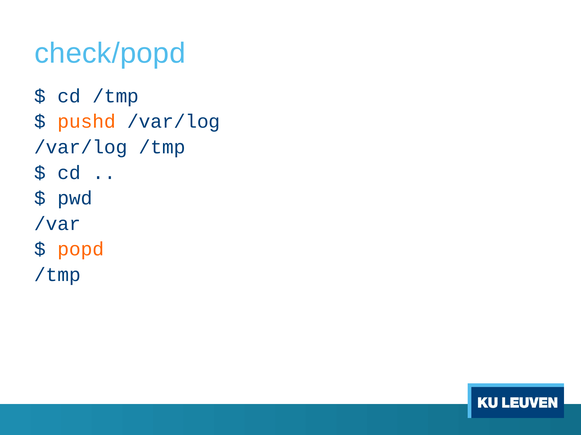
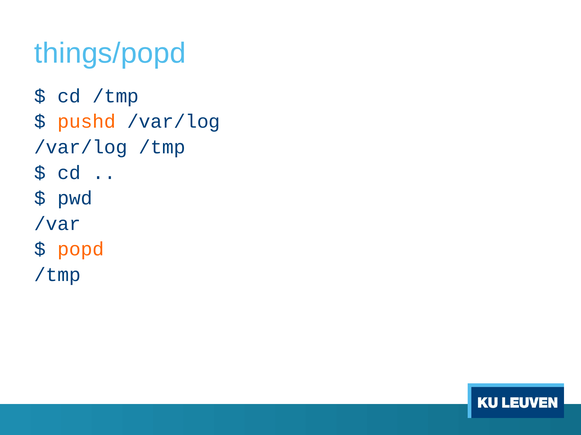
check/popd: check/popd -> things/popd
